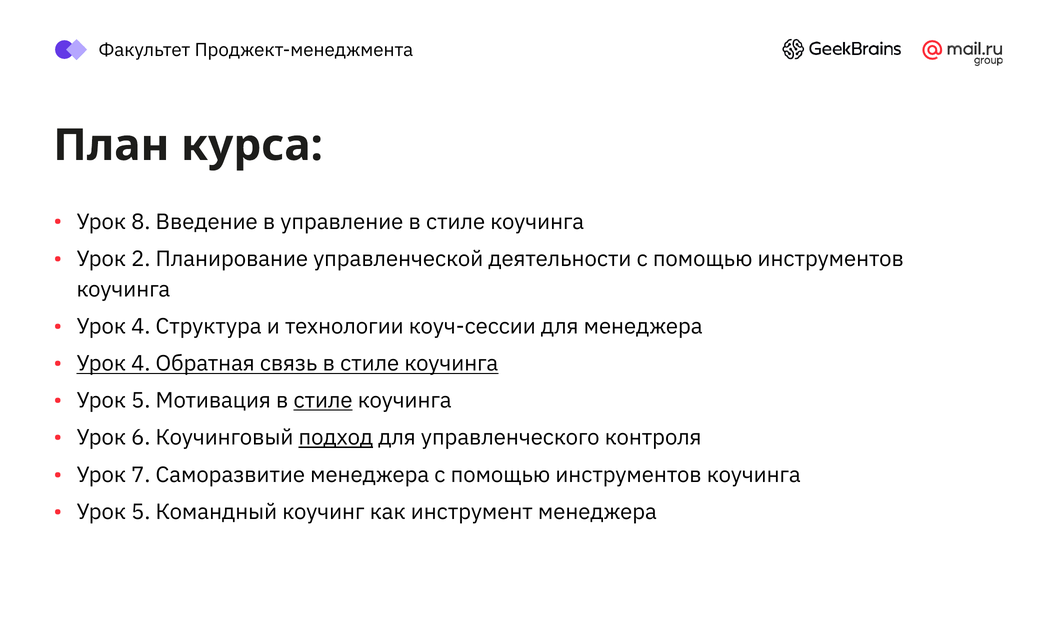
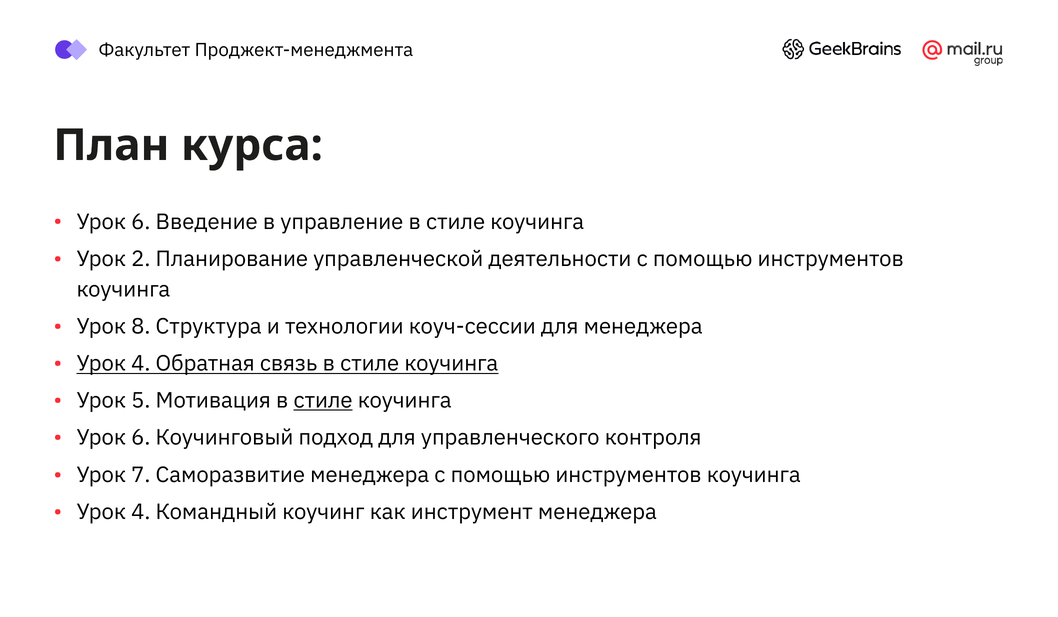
8 at (141, 222): 8 -> 6
4 at (141, 327): 4 -> 8
подход underline: present -> none
5 at (141, 512): 5 -> 4
